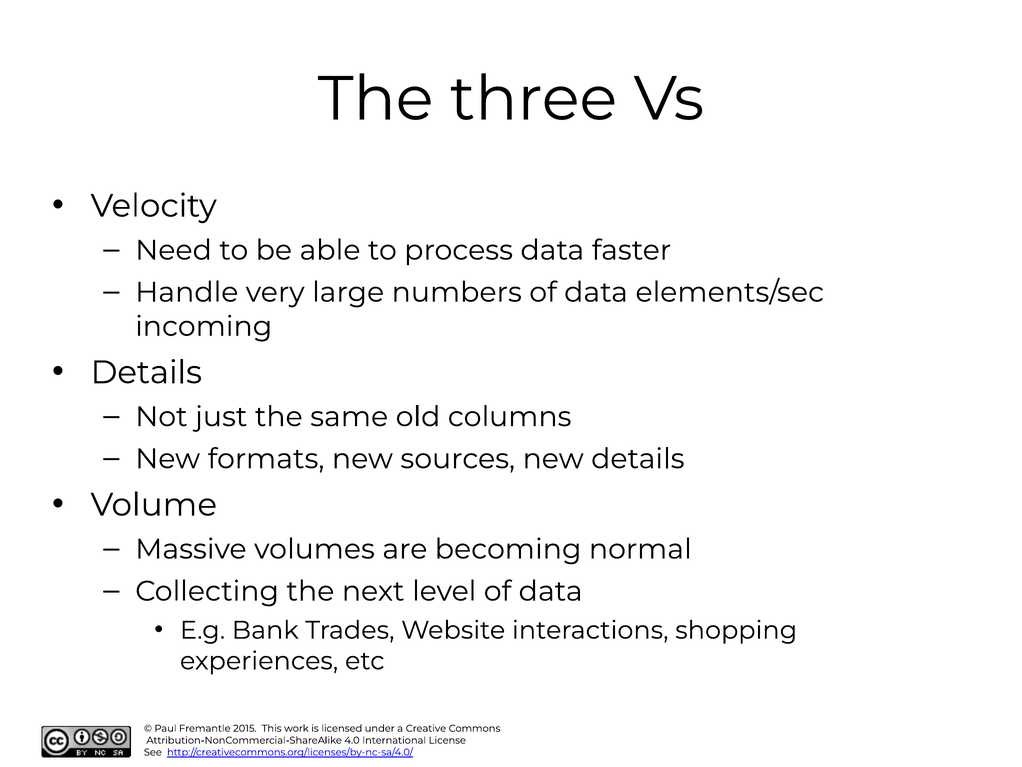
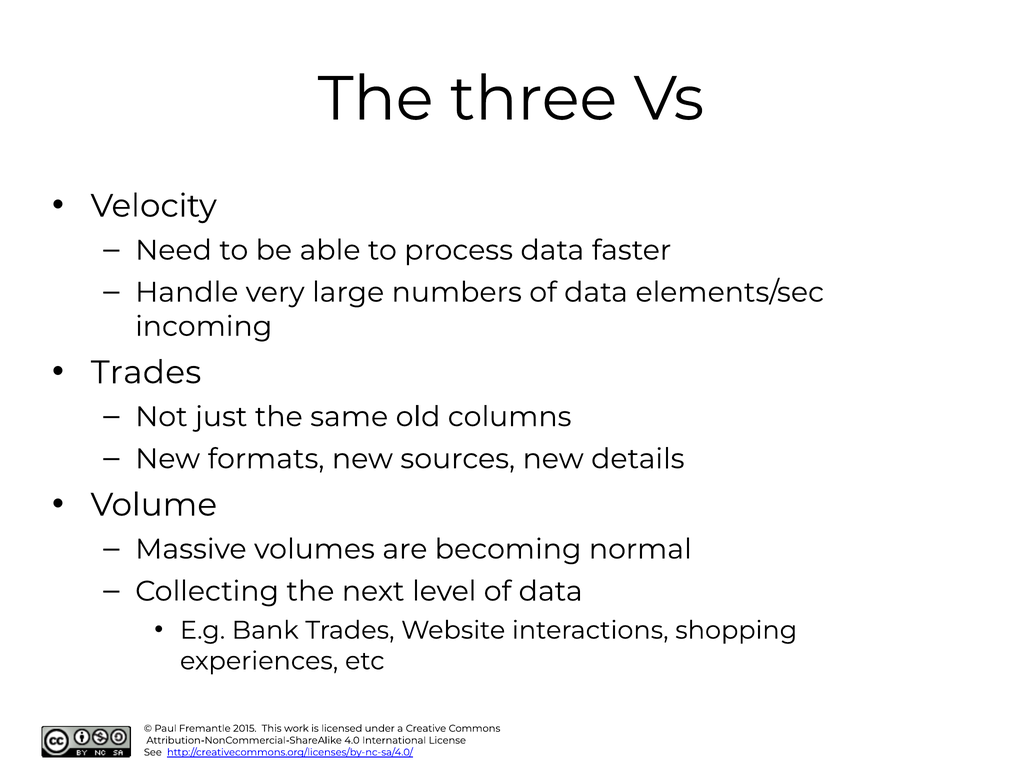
Details at (146, 372): Details -> Trades
